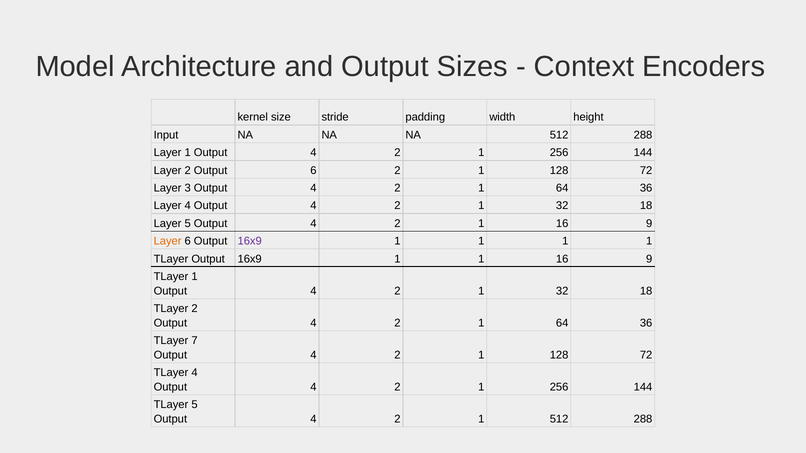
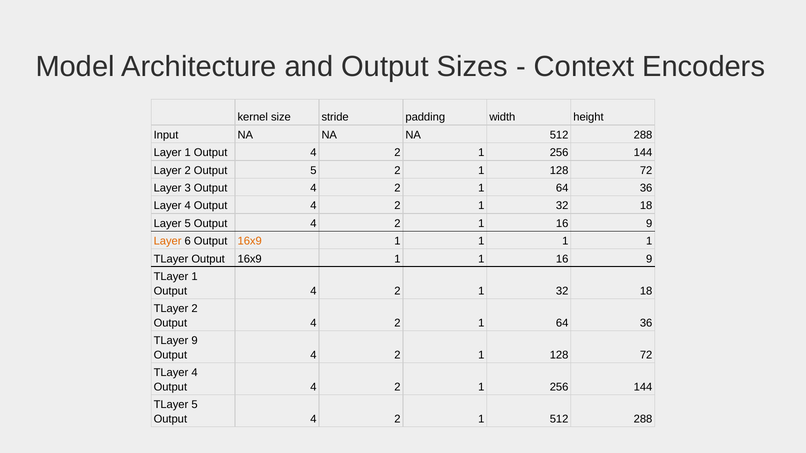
Output 6: 6 -> 5
16x9 at (250, 241) colour: purple -> orange
TLayer 7: 7 -> 9
